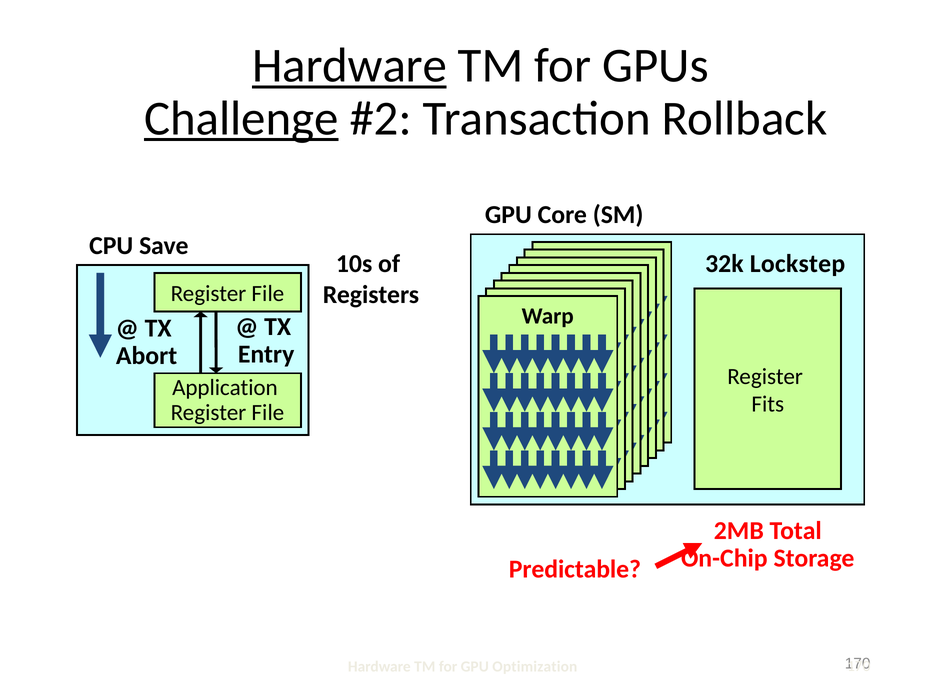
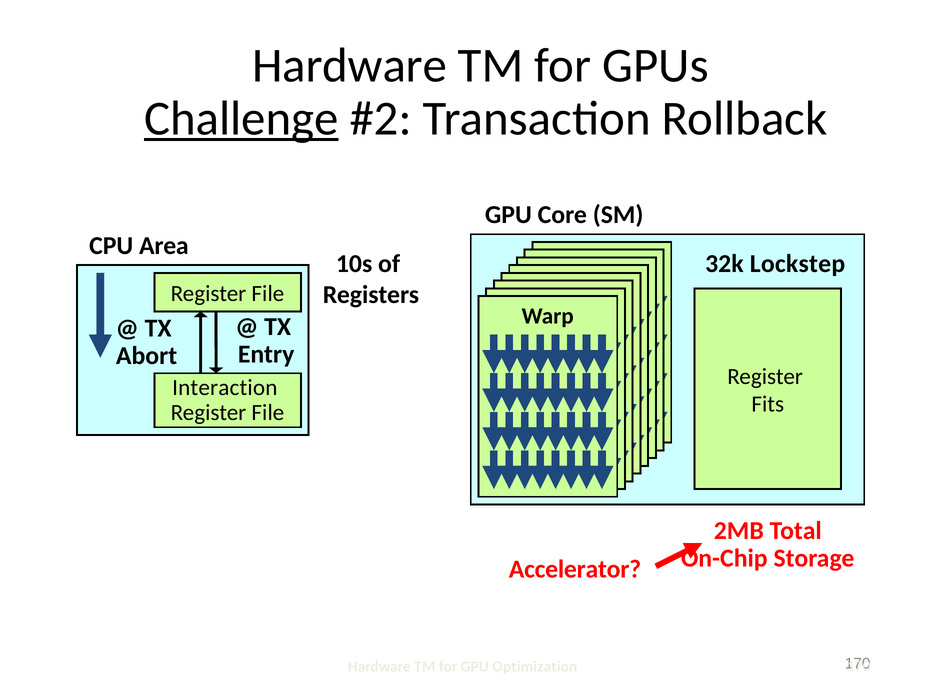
Hardware at (350, 66) underline: present -> none
Save: Save -> Area
Application: Application -> Interaction
Predictable: Predictable -> Accelerator
